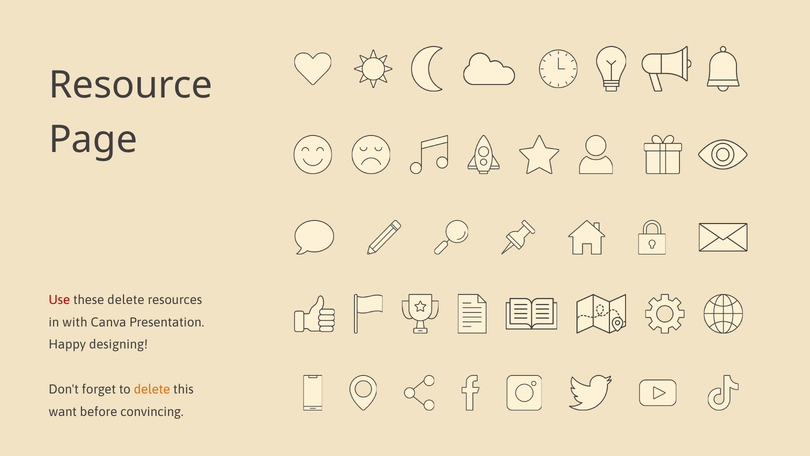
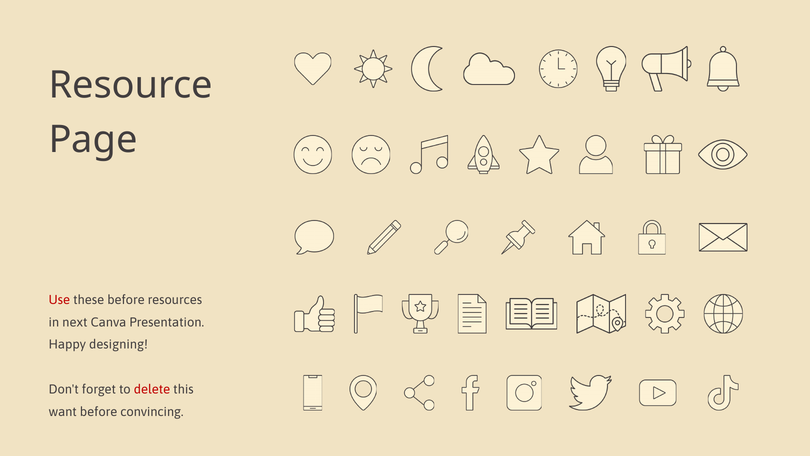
these delete: delete -> before
with: with -> next
delete at (152, 389) colour: orange -> red
